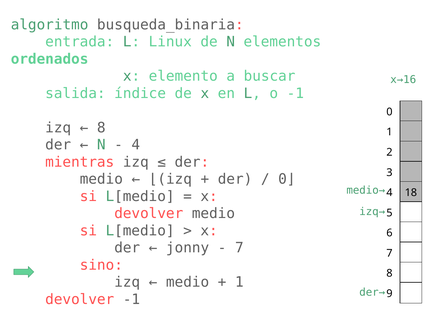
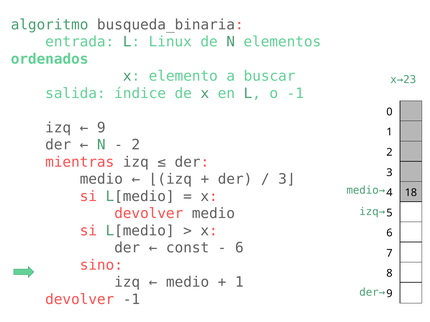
x→16: x→16 -> x→23
8 at (101, 128): 8 -> 9
4 at (136, 145): 4 -> 2
0⌋: 0⌋ -> 3⌋
jonny: jonny -> const
7 at (239, 248): 7 -> 6
